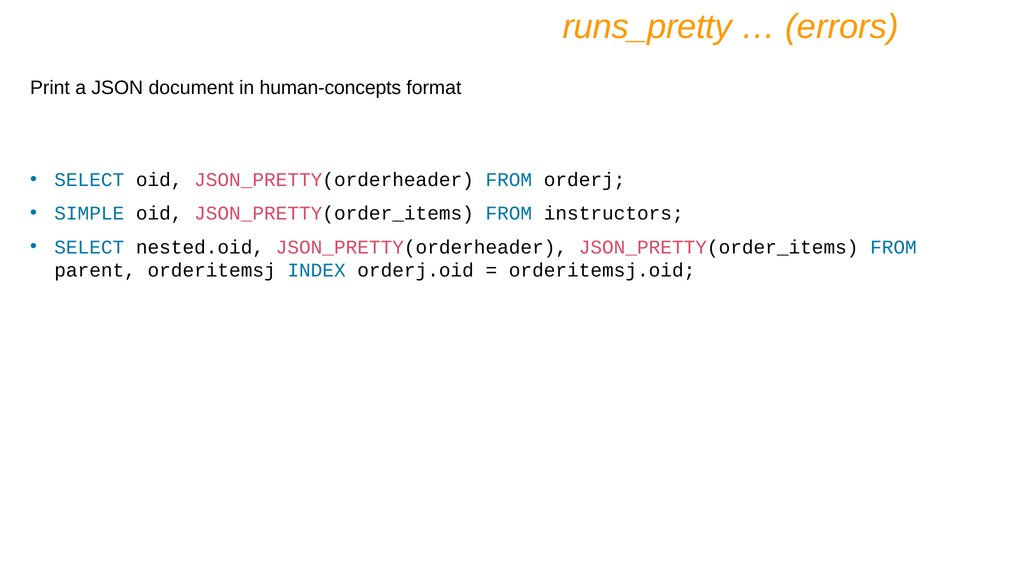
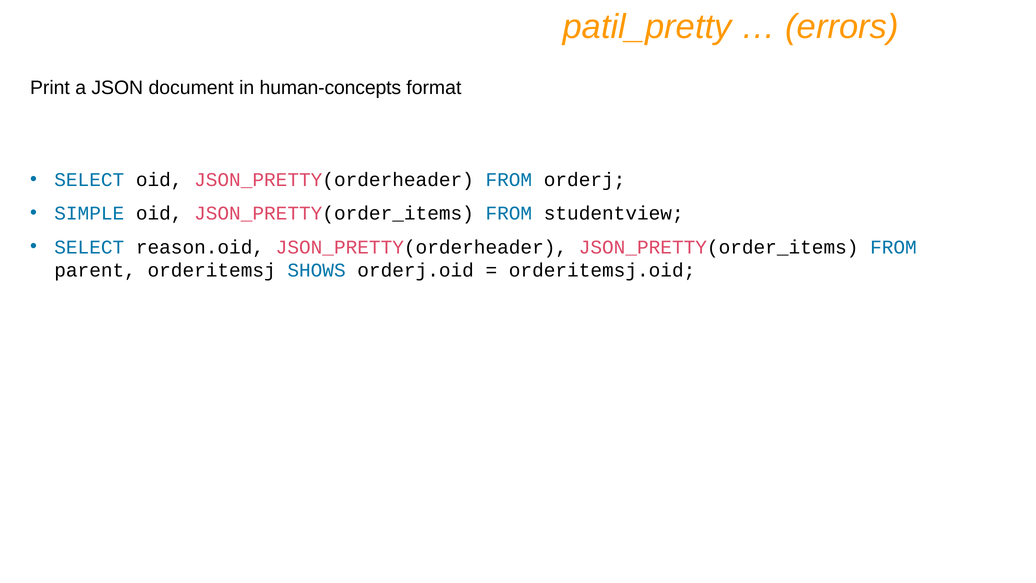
runs_pretty: runs_pretty -> patil_pretty
instructors: instructors -> studentview
nested.oid: nested.oid -> reason.oid
INDEX: INDEX -> SHOWS
